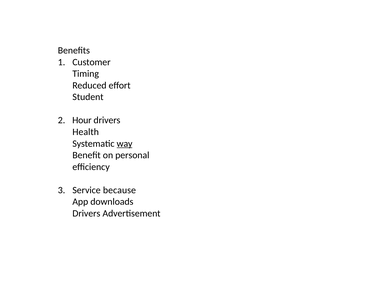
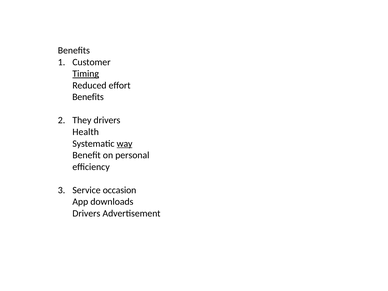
Timing underline: none -> present
Student at (88, 97): Student -> Benefits
Hour: Hour -> They
because: because -> occasion
